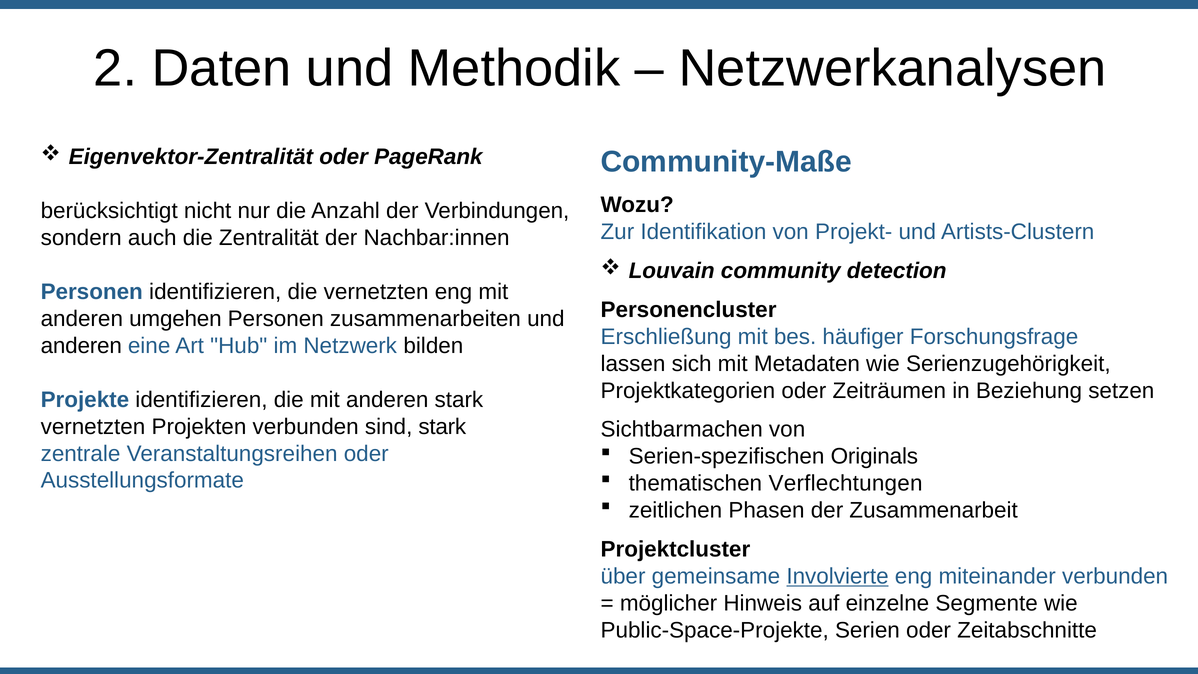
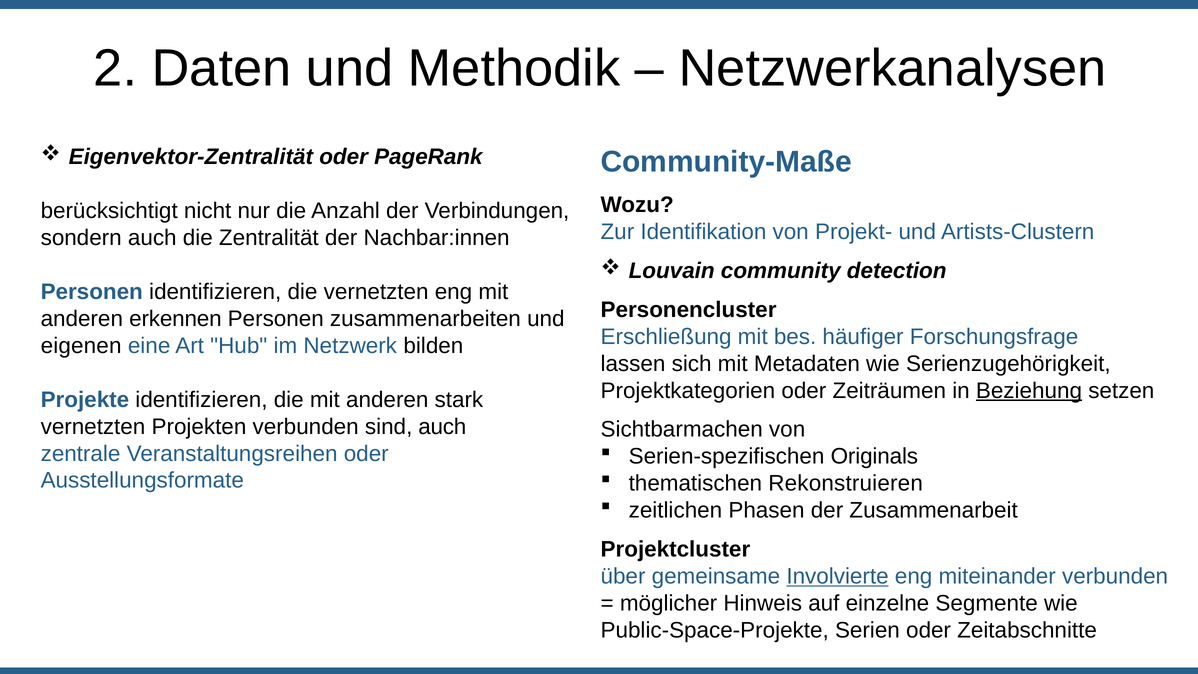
umgehen: umgehen -> erkennen
anderen at (81, 346): anderen -> eigenen
Beziehung underline: none -> present
sind stark: stark -> auch
Verflechtungen: Verflechtungen -> Rekonstruieren
